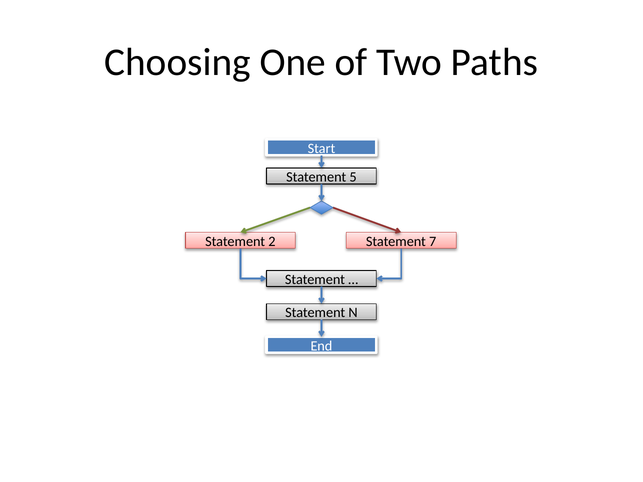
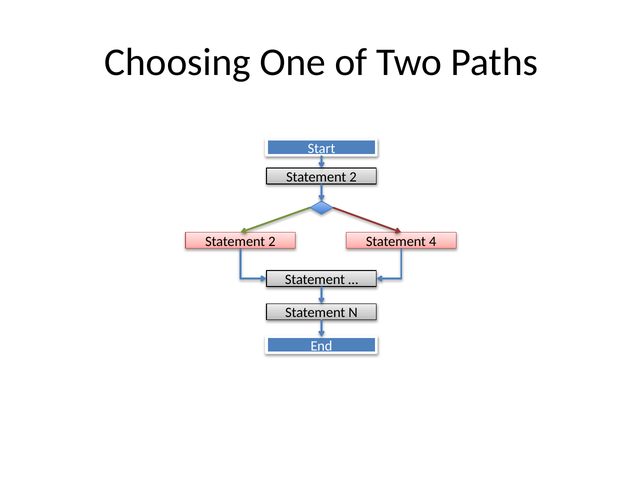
5 at (353, 177): 5 -> 2
7: 7 -> 4
